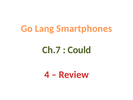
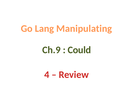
Smartphones: Smartphones -> Manipulating
Ch.7: Ch.7 -> Ch.9
